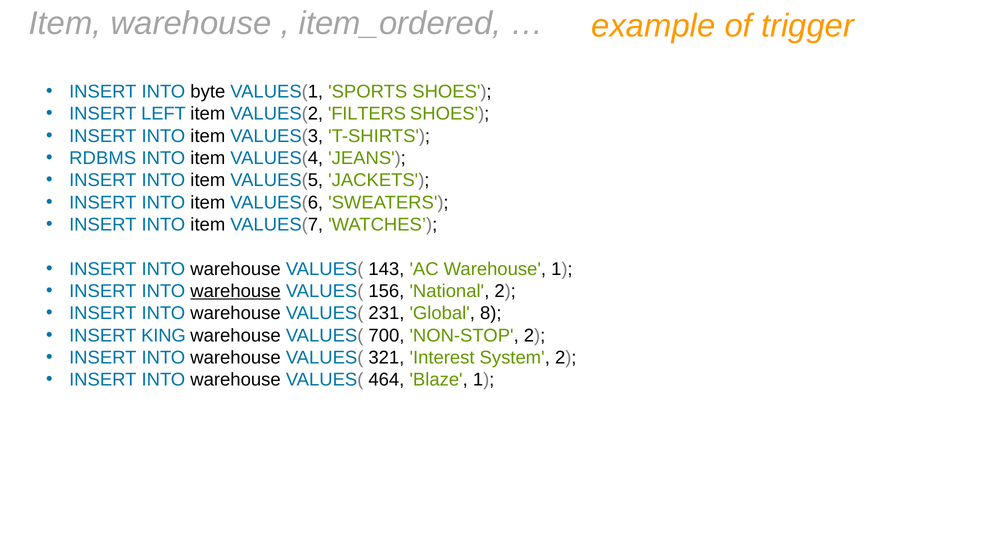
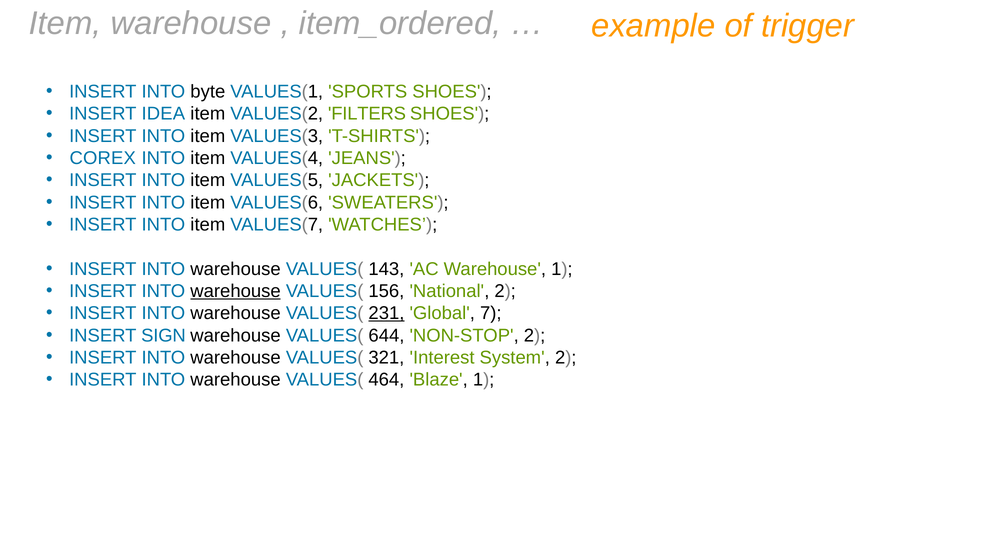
LEFT: LEFT -> IDEA
RDBMS: RDBMS -> COREX
231 underline: none -> present
8: 8 -> 7
KING: KING -> SIGN
700: 700 -> 644
